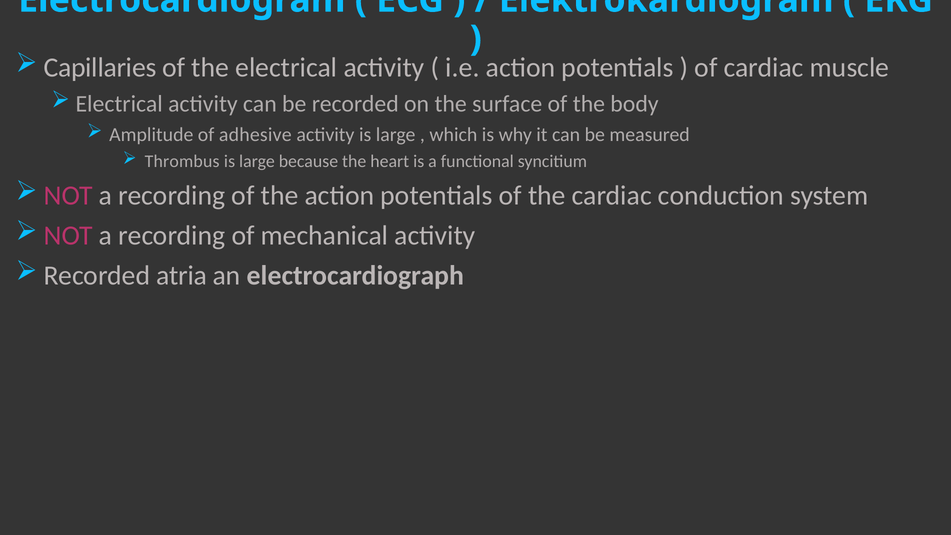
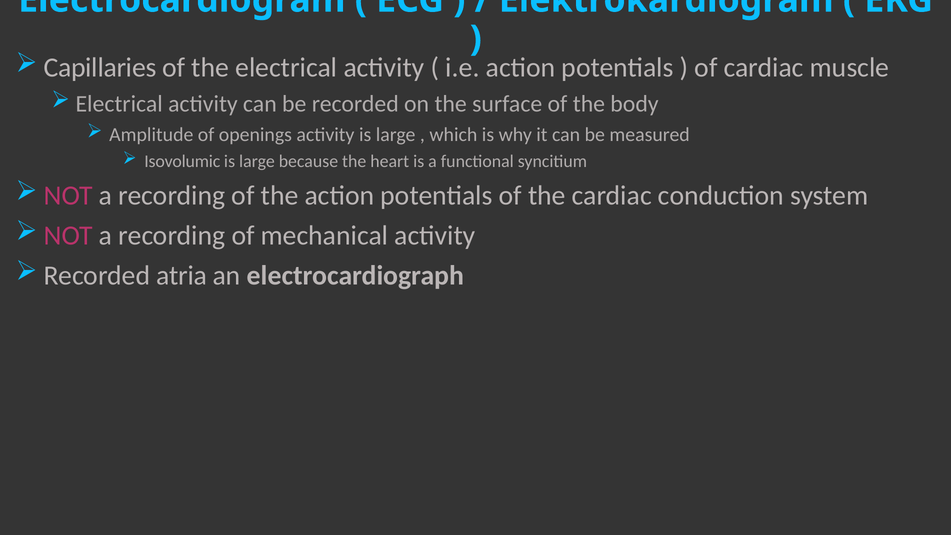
adhesive: adhesive -> openings
Thrombus: Thrombus -> Isovolumic
